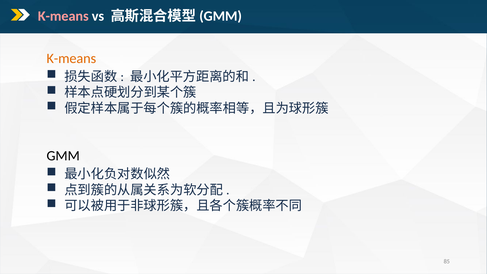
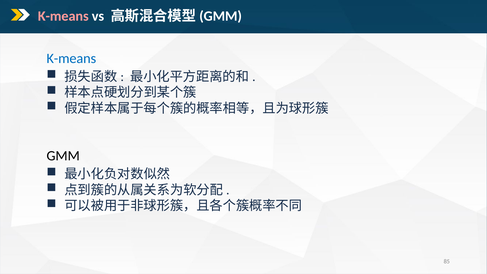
K-means at (71, 58) colour: orange -> blue
